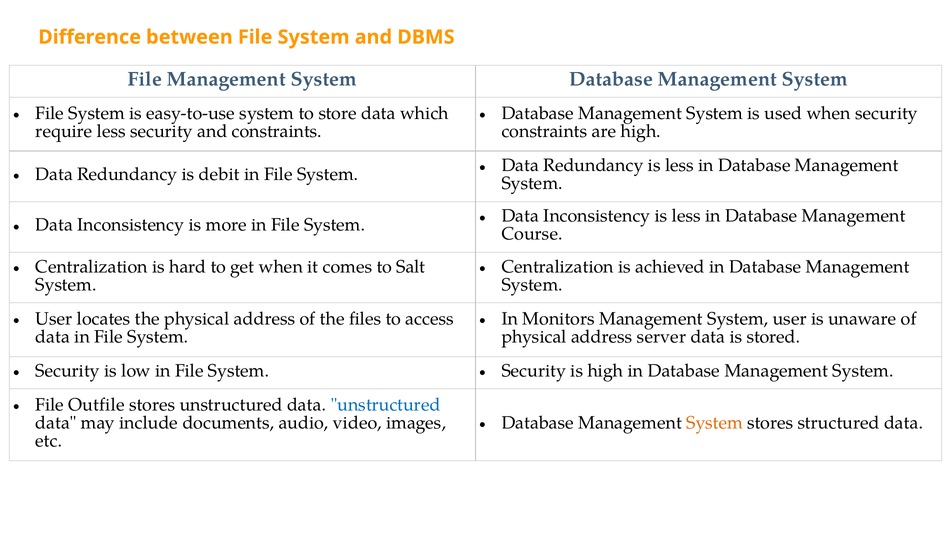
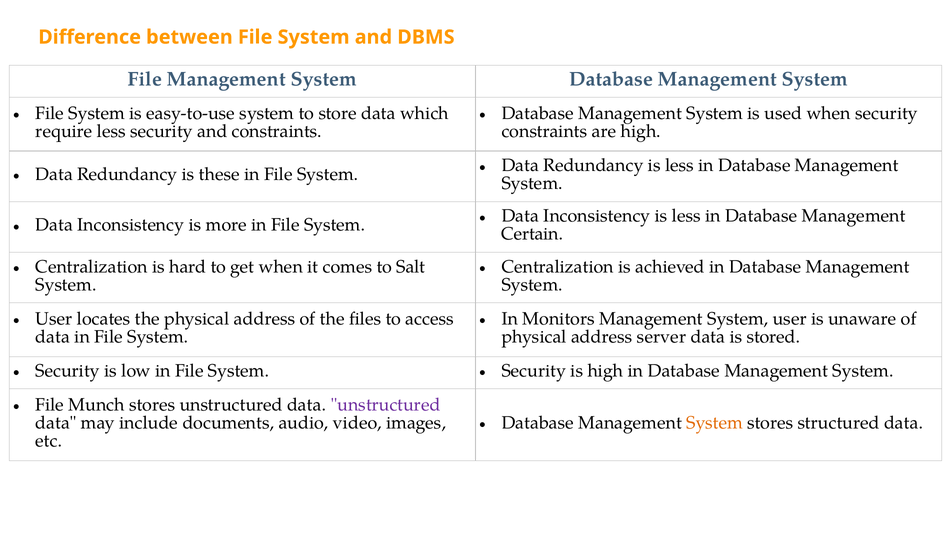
debit: debit -> these
Course: Course -> Certain
Outfile: Outfile -> Munch
unstructured at (386, 405) colour: blue -> purple
